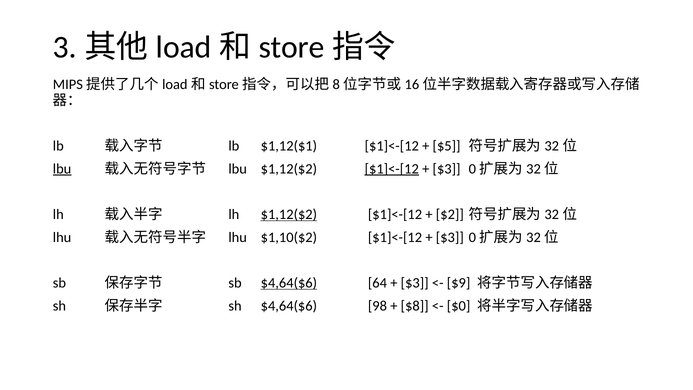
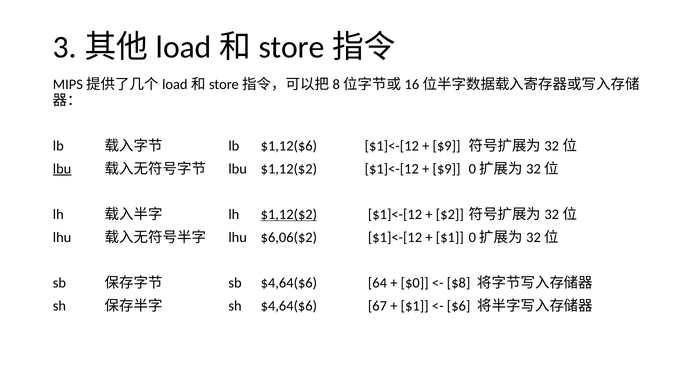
$1,12($1: $1,12($1 -> $1,12($6
$5 at (447, 146): $5 -> $9
$1]<-[12 at (392, 169) underline: present -> none
$3 at (447, 169): $3 -> $9
$1,10($2: $1,10($2 -> $6,06($2
$3 at (450, 237): $3 -> $1
$4,64($6 at (289, 283) underline: present -> none
$3 at (415, 283): $3 -> $0
$9: $9 -> $8
98: 98 -> 67
$8 at (415, 306): $8 -> $1
$0: $0 -> $6
